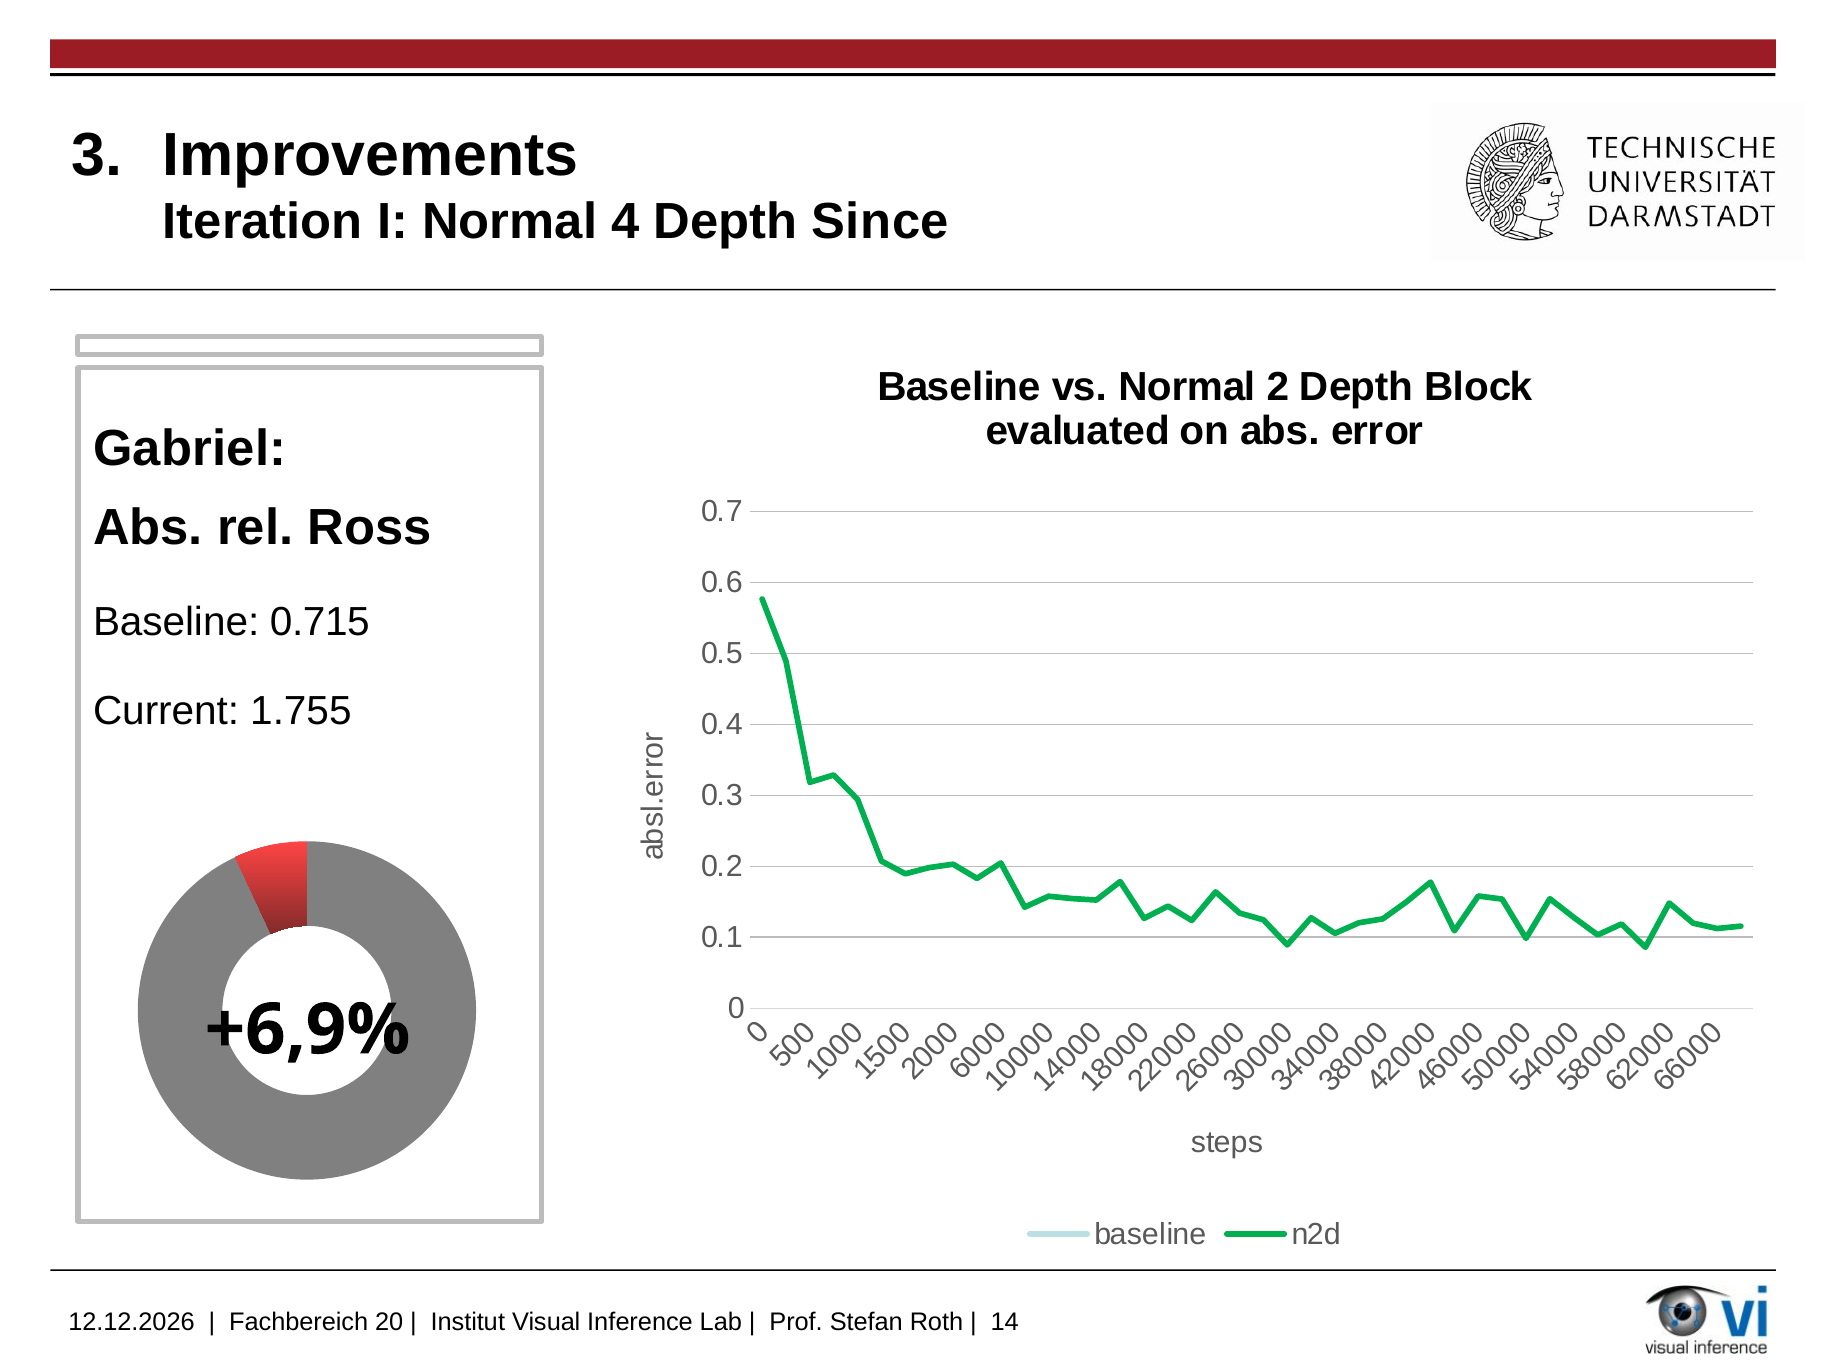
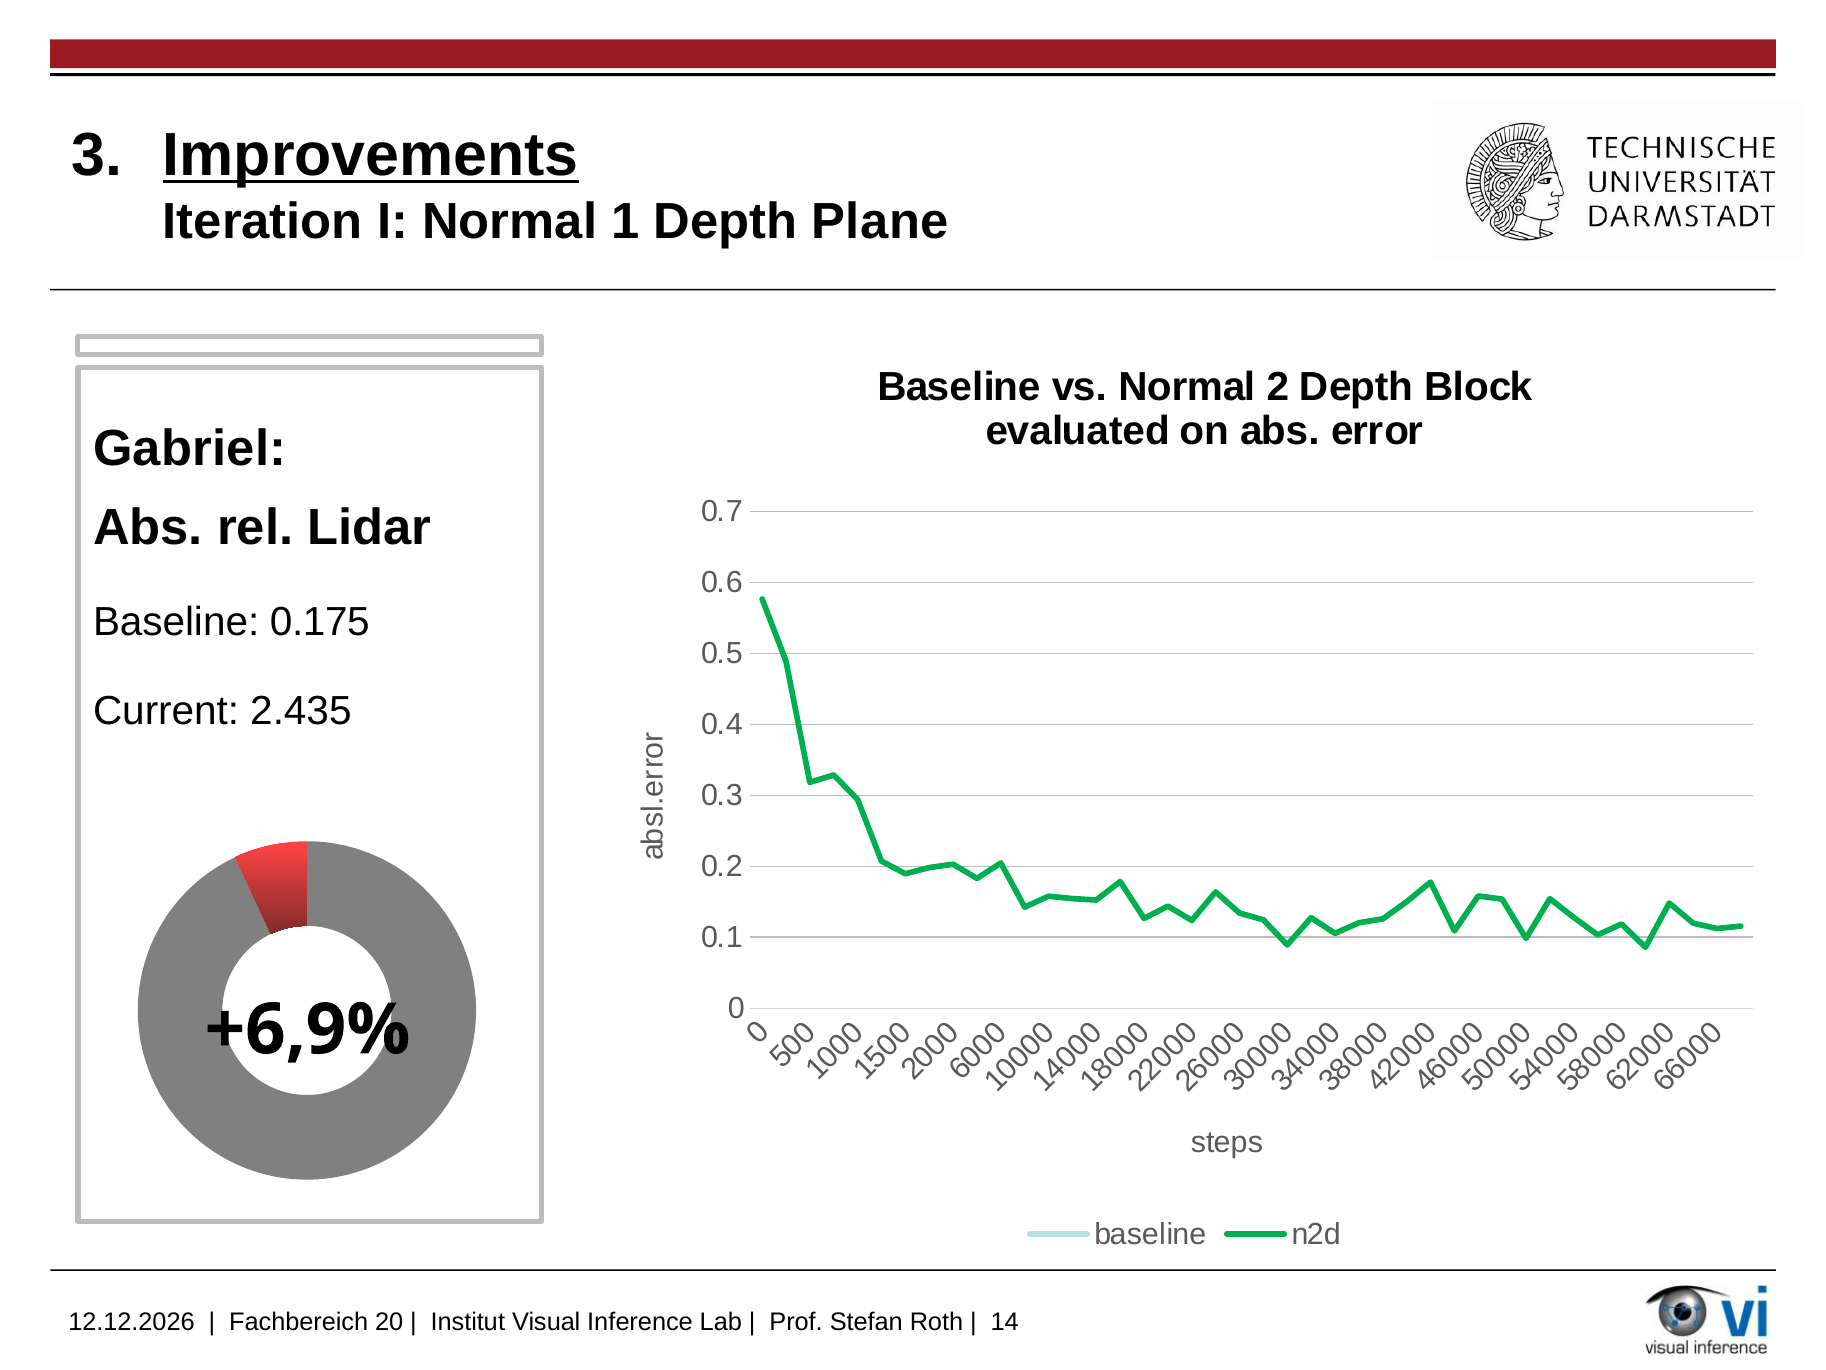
Improvements underline: none -> present
Normal 4: 4 -> 1
Since: Since -> Plane
Ross: Ross -> Lidar
0.715: 0.715 -> 0.175
1.755: 1.755 -> 2.435
